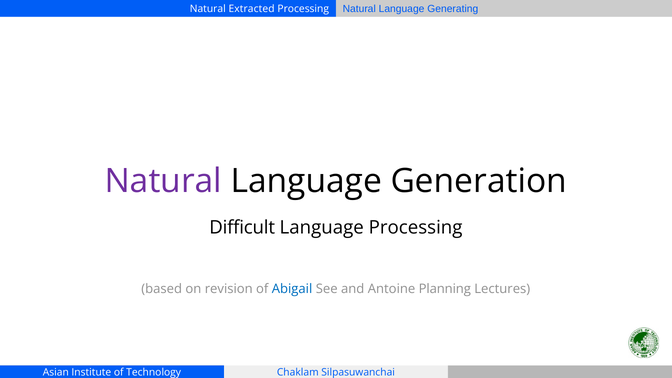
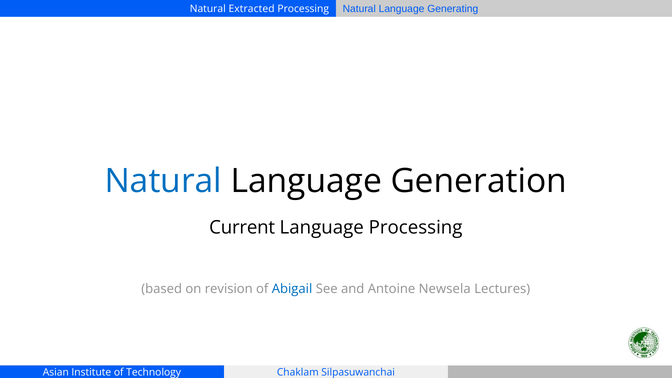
Natural at (163, 181) colour: purple -> blue
Difficult: Difficult -> Current
Planning: Planning -> Newsela
